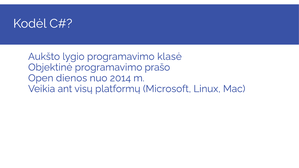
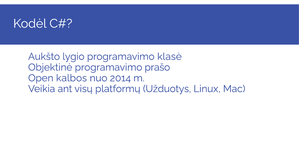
dienos: dienos -> kalbos
Microsoft: Microsoft -> Užduotys
